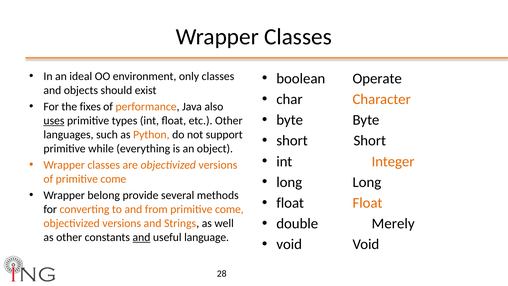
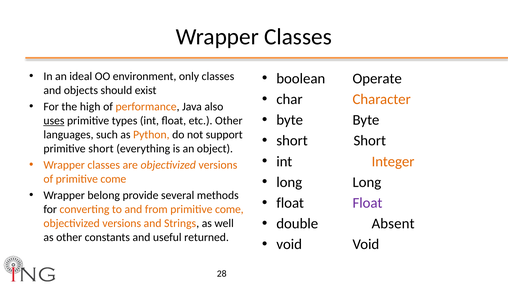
fixes: fixes -> high
primitive while: while -> short
Float at (367, 203) colour: orange -> purple
Merely: Merely -> Absent
and at (141, 237) underline: present -> none
language: language -> returned
